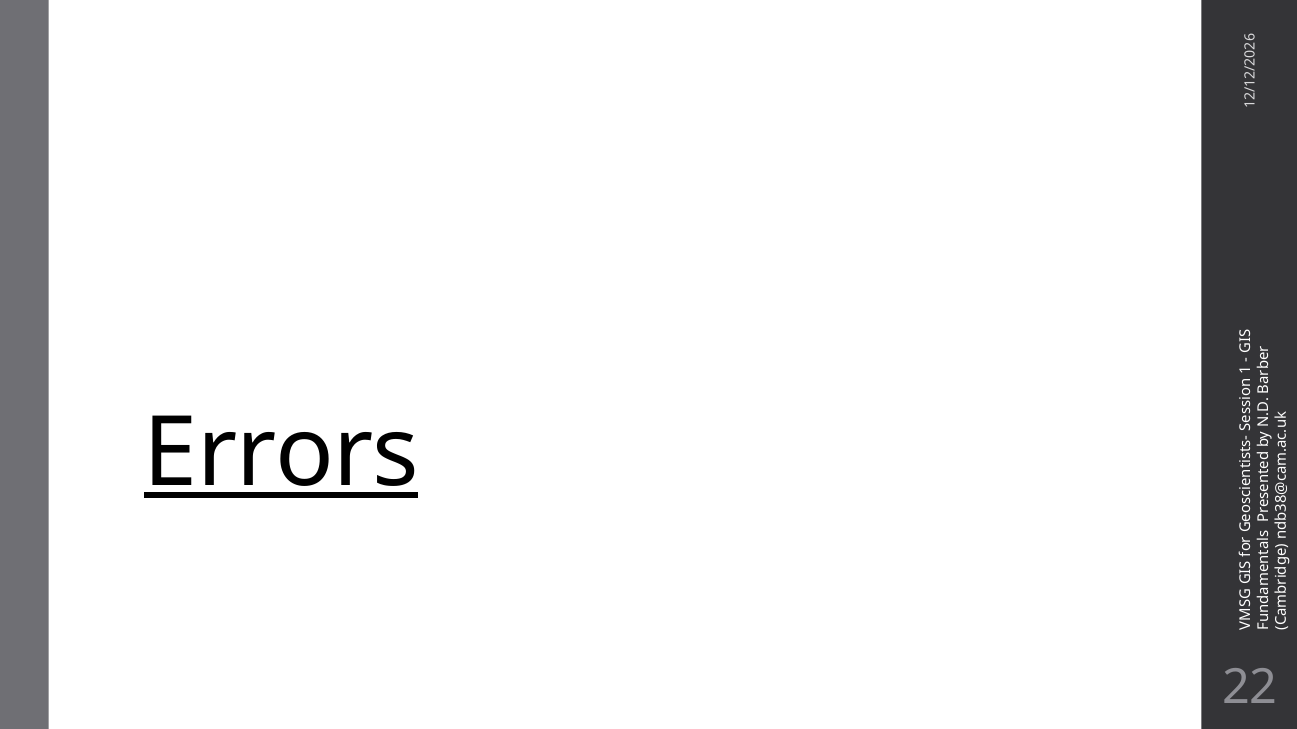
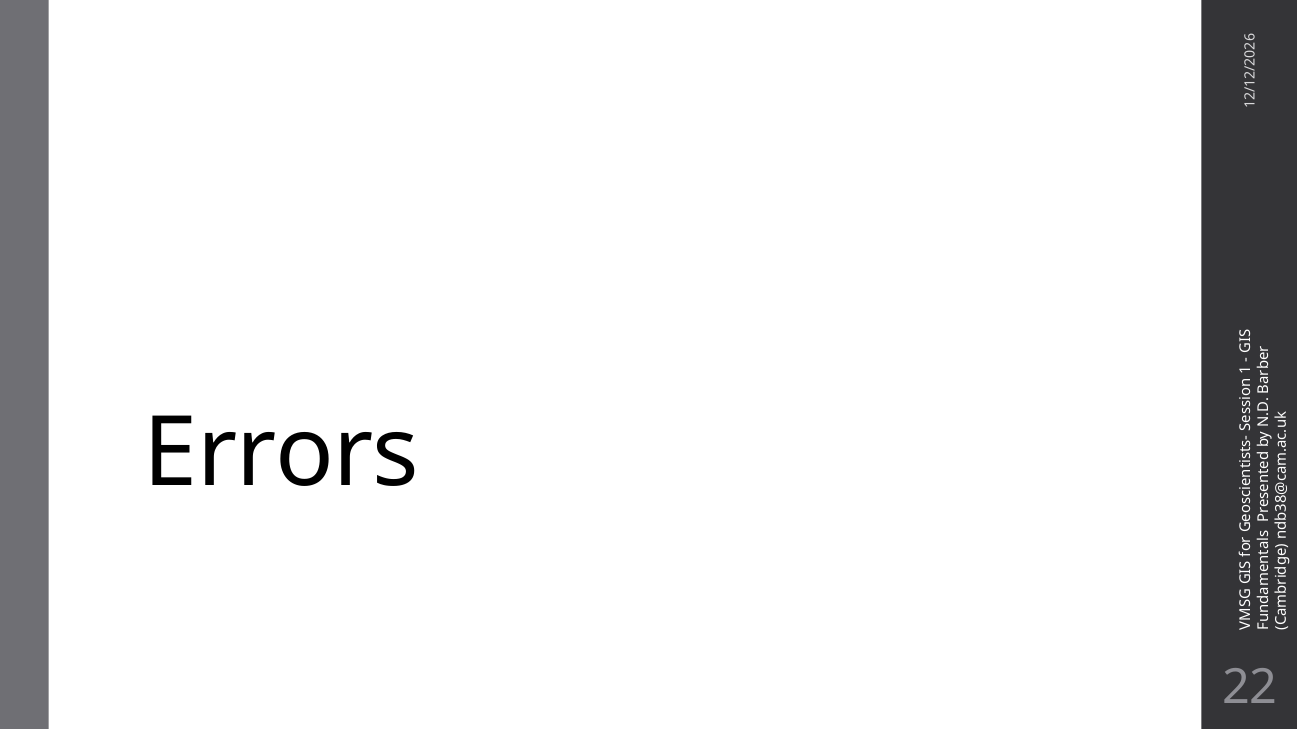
Errors underline: present -> none
